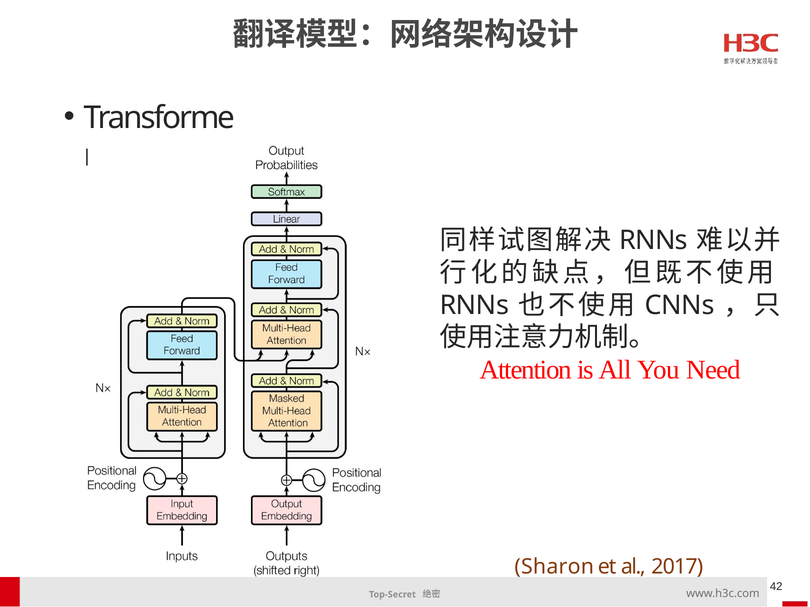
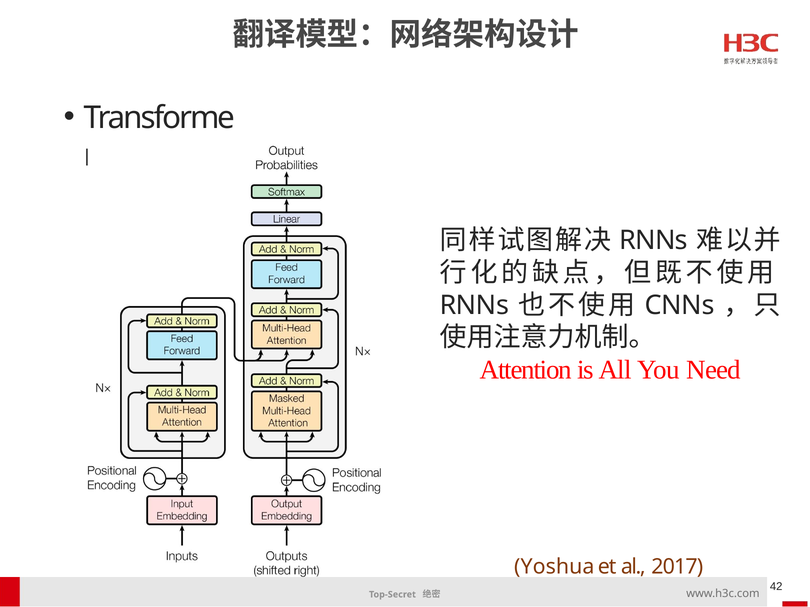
Sharon: Sharon -> Yoshua
